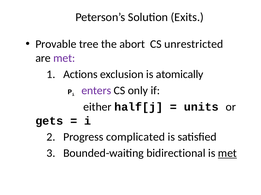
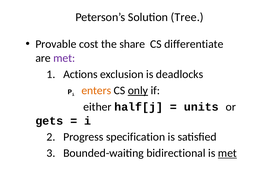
Exits: Exits -> Tree
tree: tree -> cost
abort: abort -> share
unrestricted: unrestricted -> differentiate
atomically: atomically -> deadlocks
enters colour: purple -> orange
only underline: none -> present
complicated: complicated -> specification
